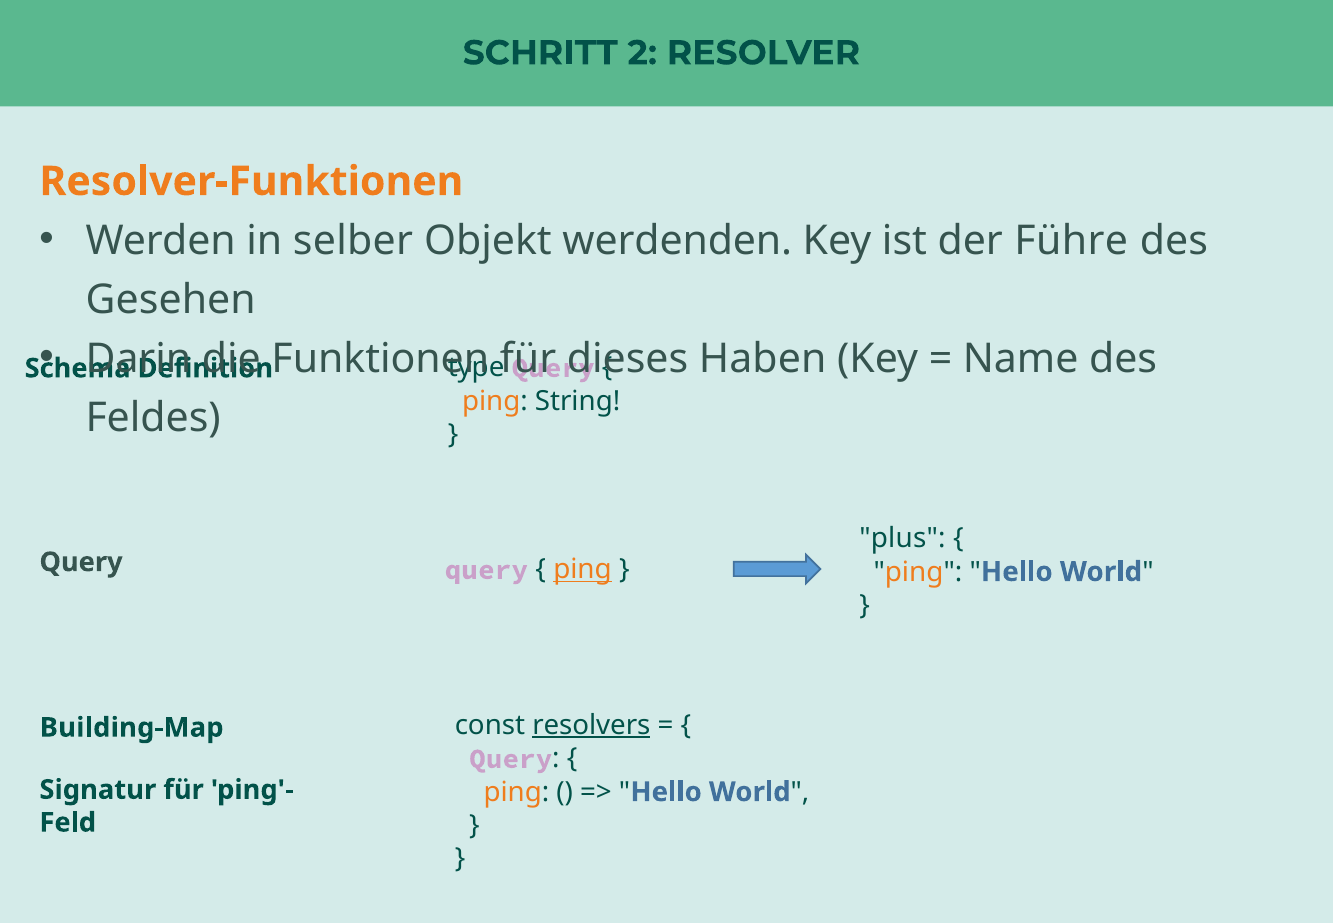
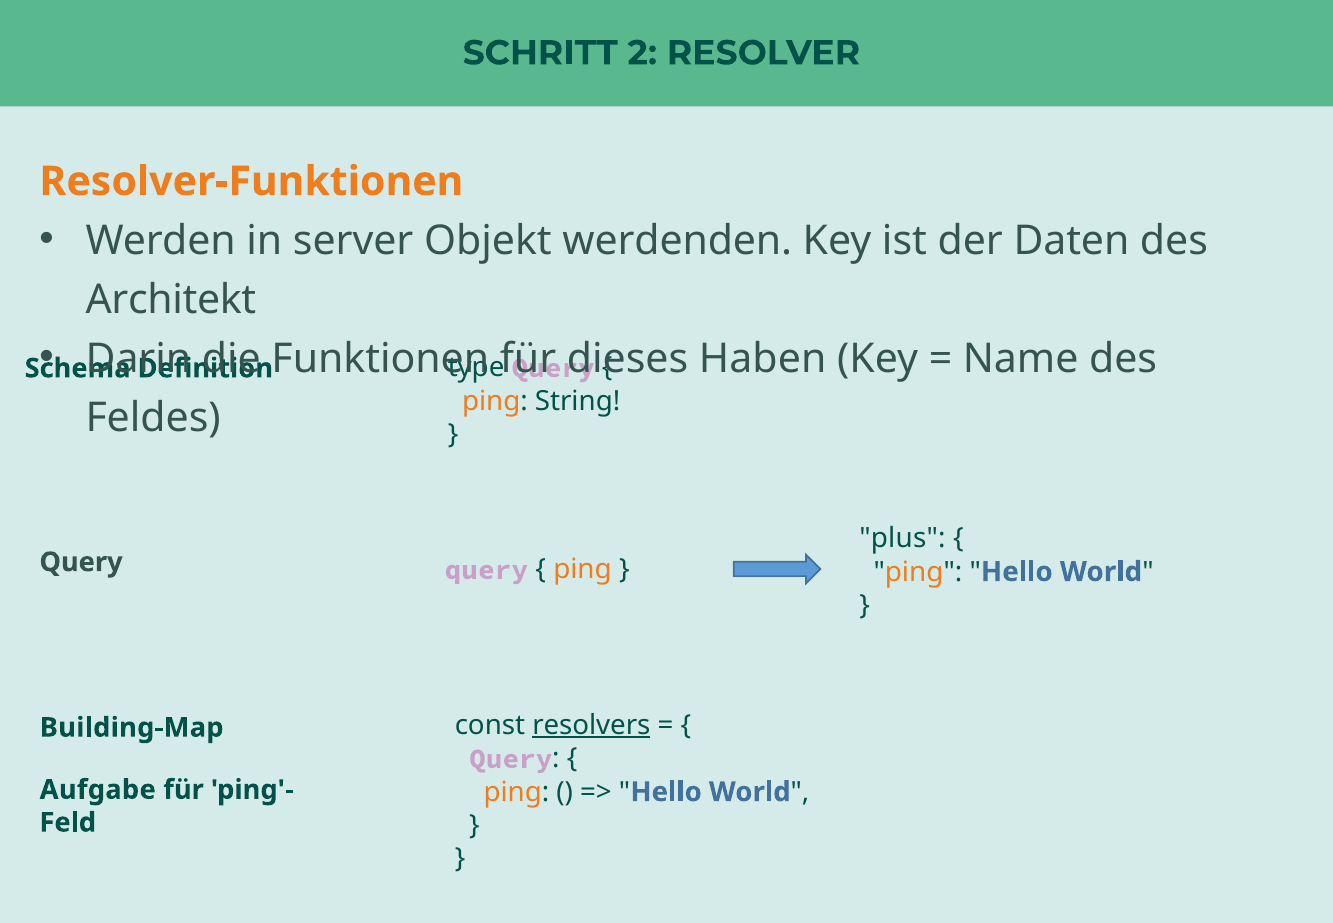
selber: selber -> server
Führe: Führe -> Daten
Gesehen: Gesehen -> Architekt
ping at (583, 570) underline: present -> none
Signatur: Signatur -> Aufgabe
